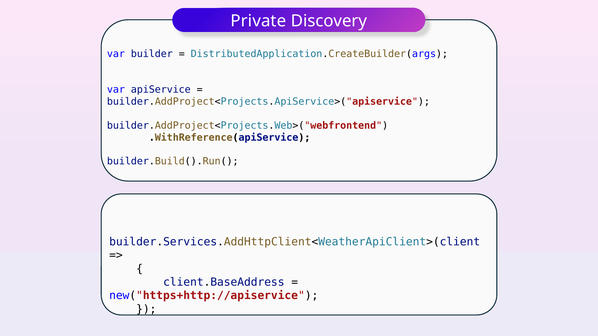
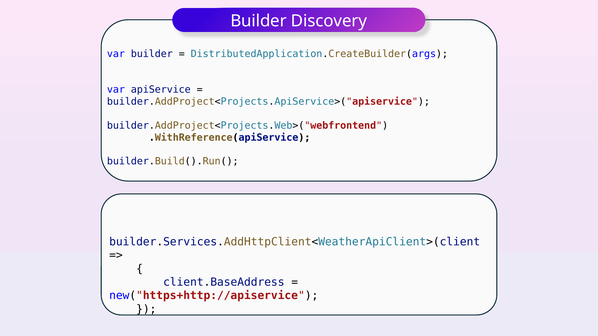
Private at (258, 21): Private -> Builder
